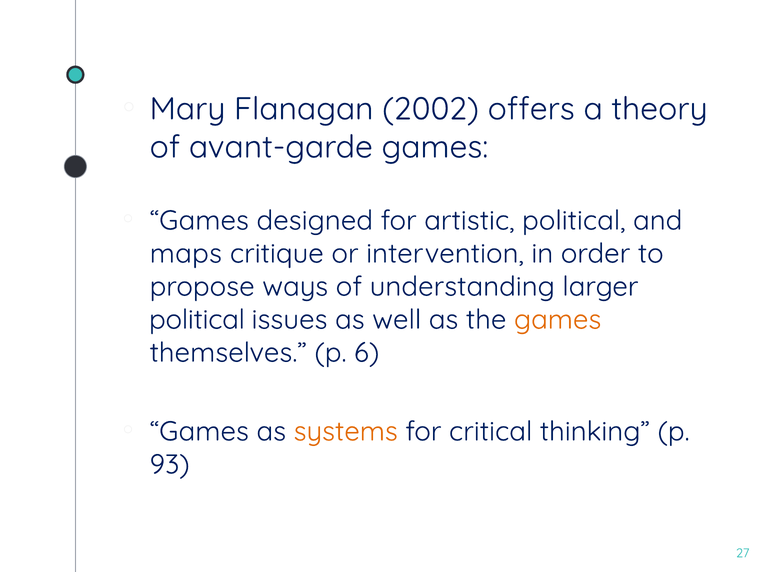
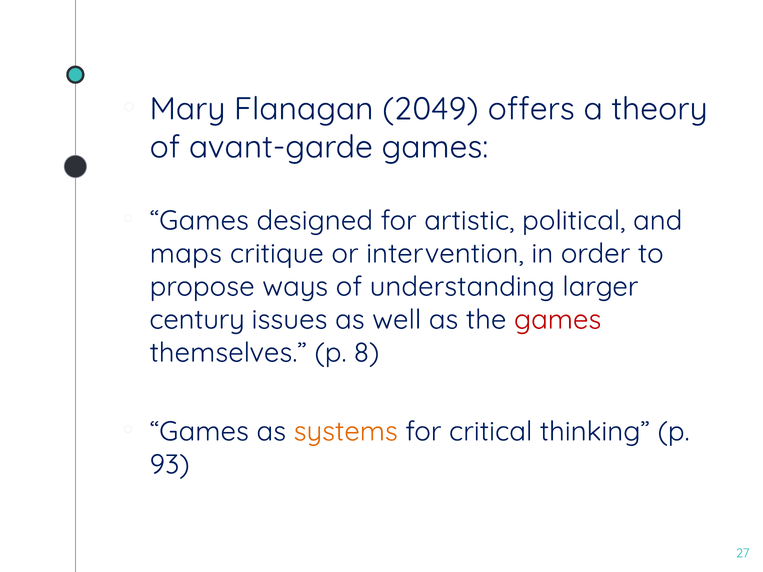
2002: 2002 -> 2049
political at (197, 320): political -> century
games at (558, 320) colour: orange -> red
6: 6 -> 8
